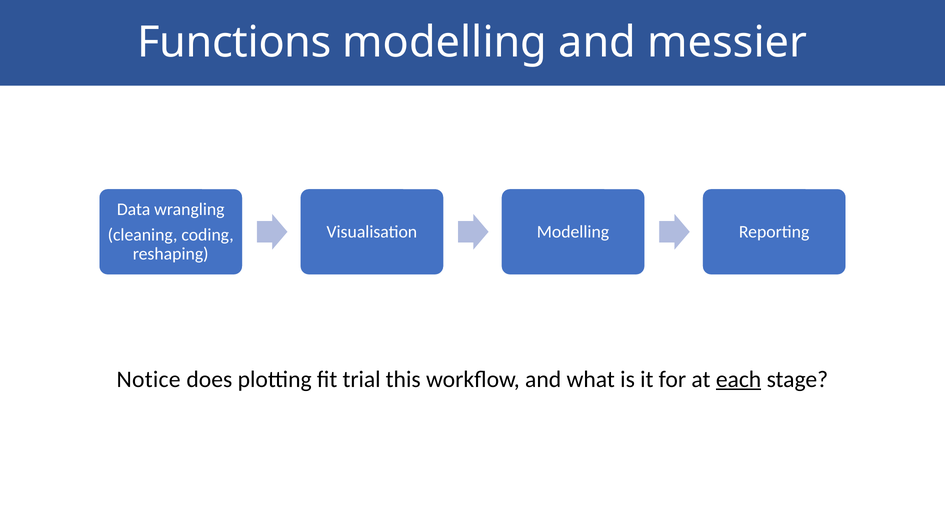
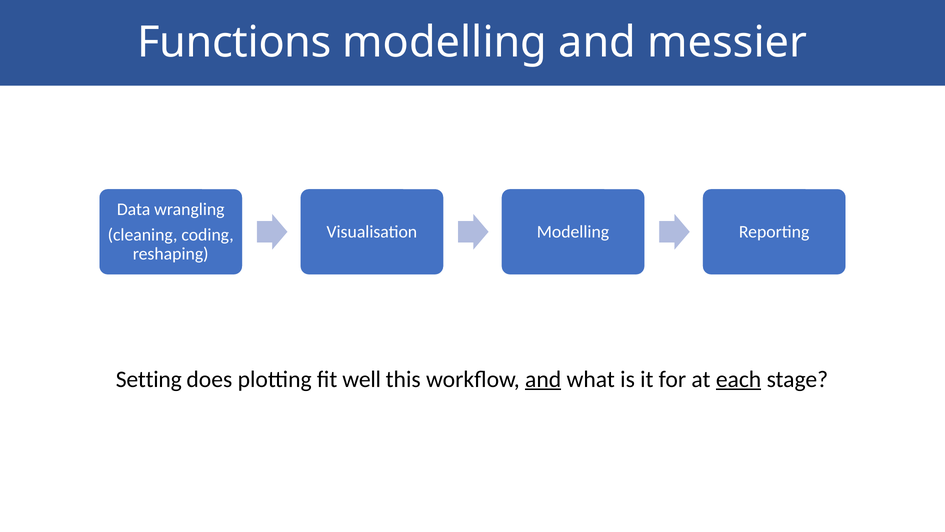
Notice: Notice -> Setting
trial: trial -> well
and at (543, 379) underline: none -> present
